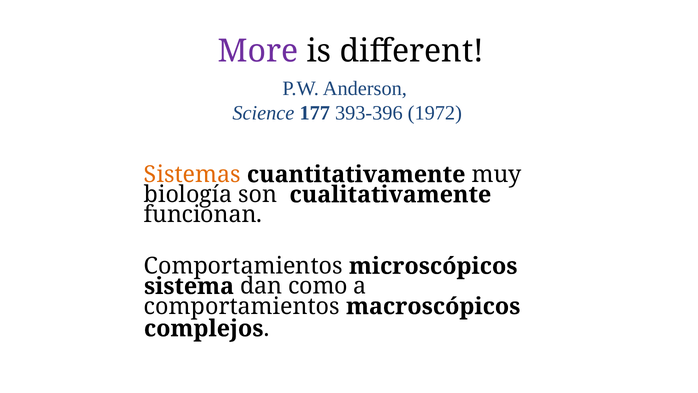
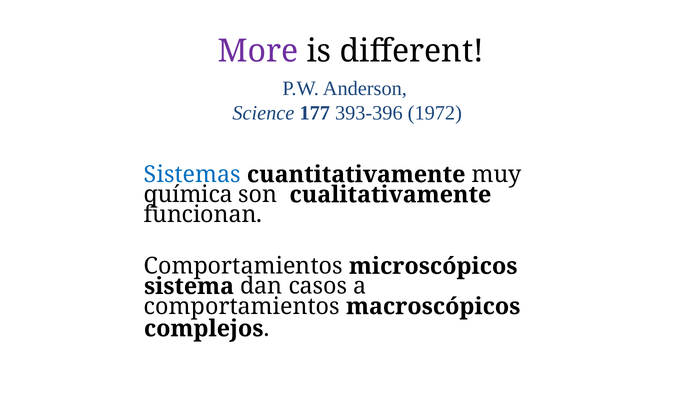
Sistemas colour: orange -> blue
biología: biología -> química
como: como -> casos
